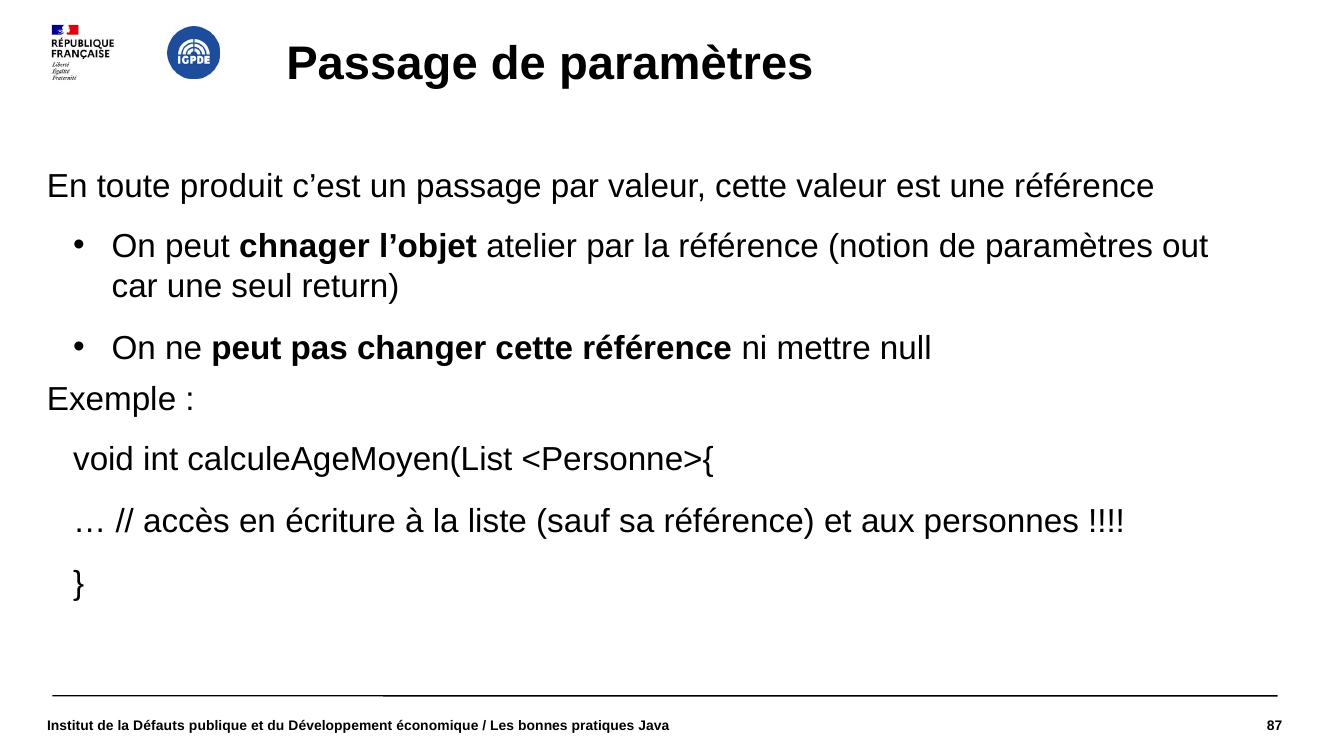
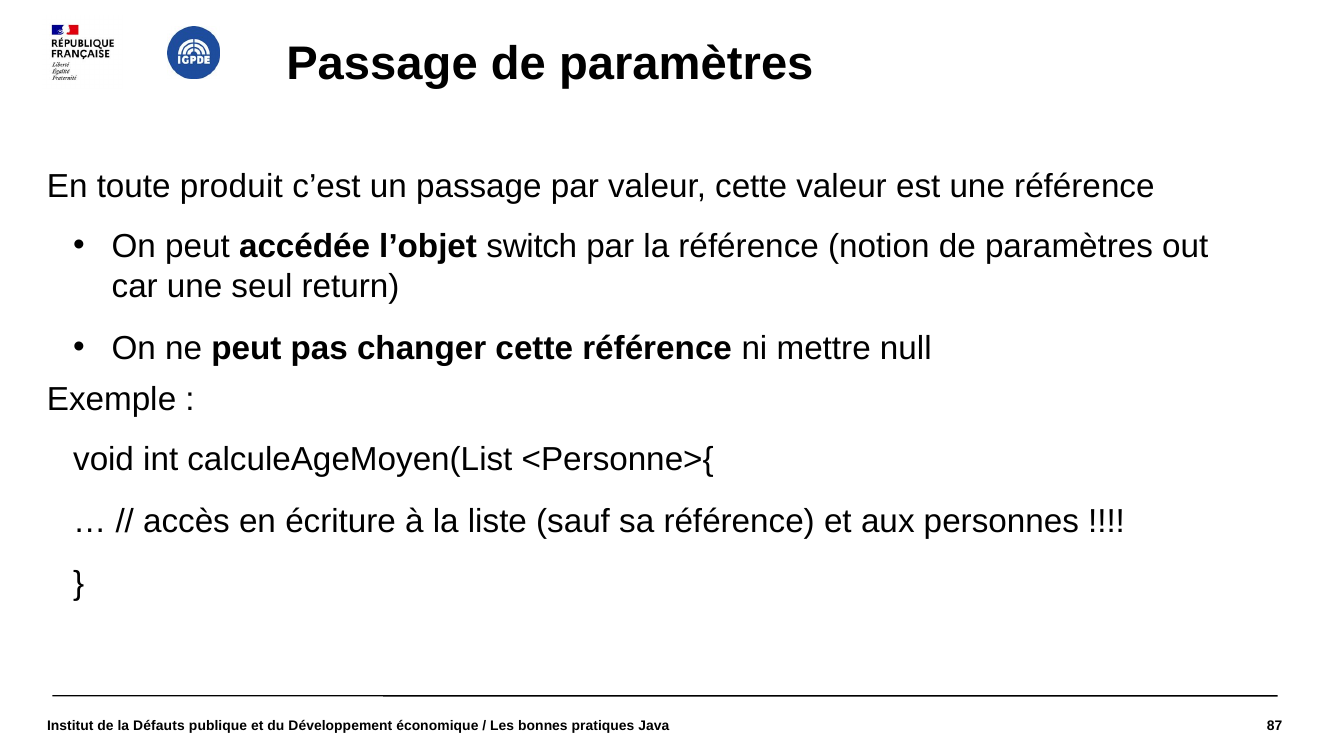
chnager: chnager -> accédée
atelier: atelier -> switch
